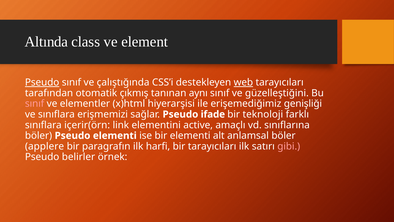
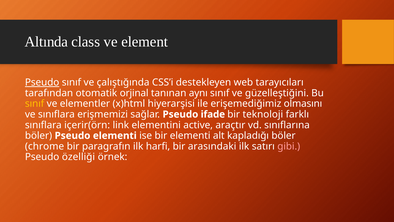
web underline: present -> none
çıkmış: çıkmış -> orjinal
sınıf at (35, 104) colour: pink -> yellow
genişliği: genişliği -> olmasını
amaçlı: amaçlı -> araçtır
anlamsal: anlamsal -> kapladığı
applere: applere -> chrome
bir tarayıcıları: tarayıcıları -> arasındaki
belirler: belirler -> özelliği
